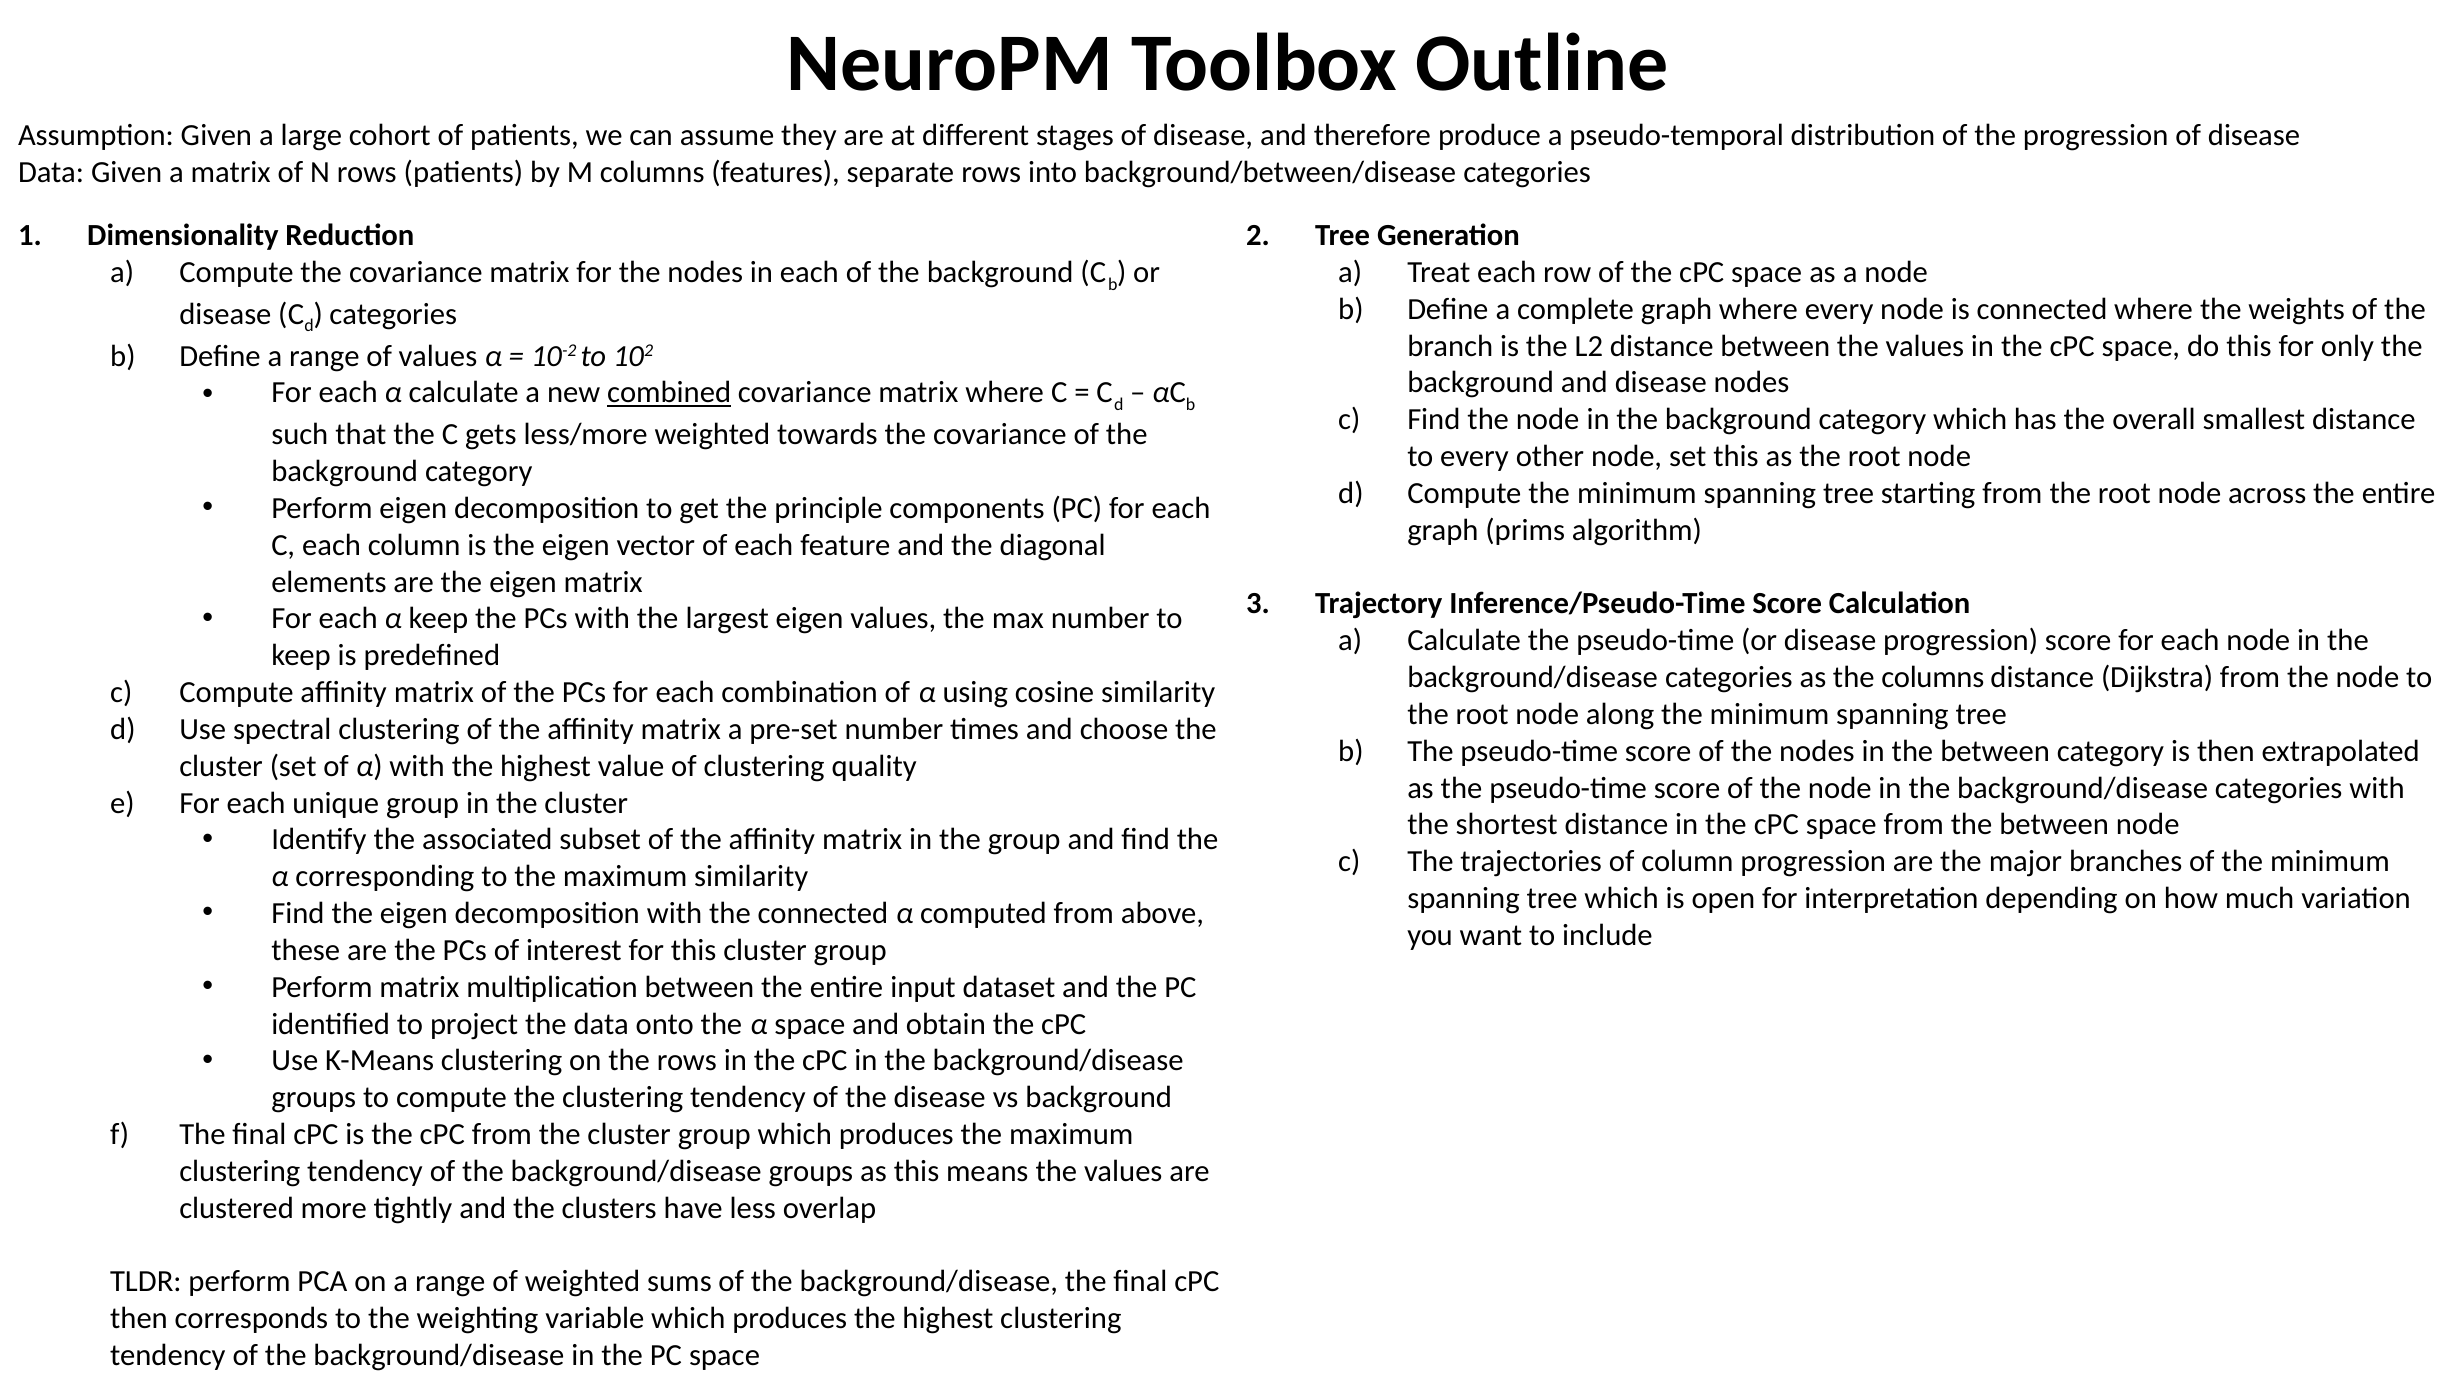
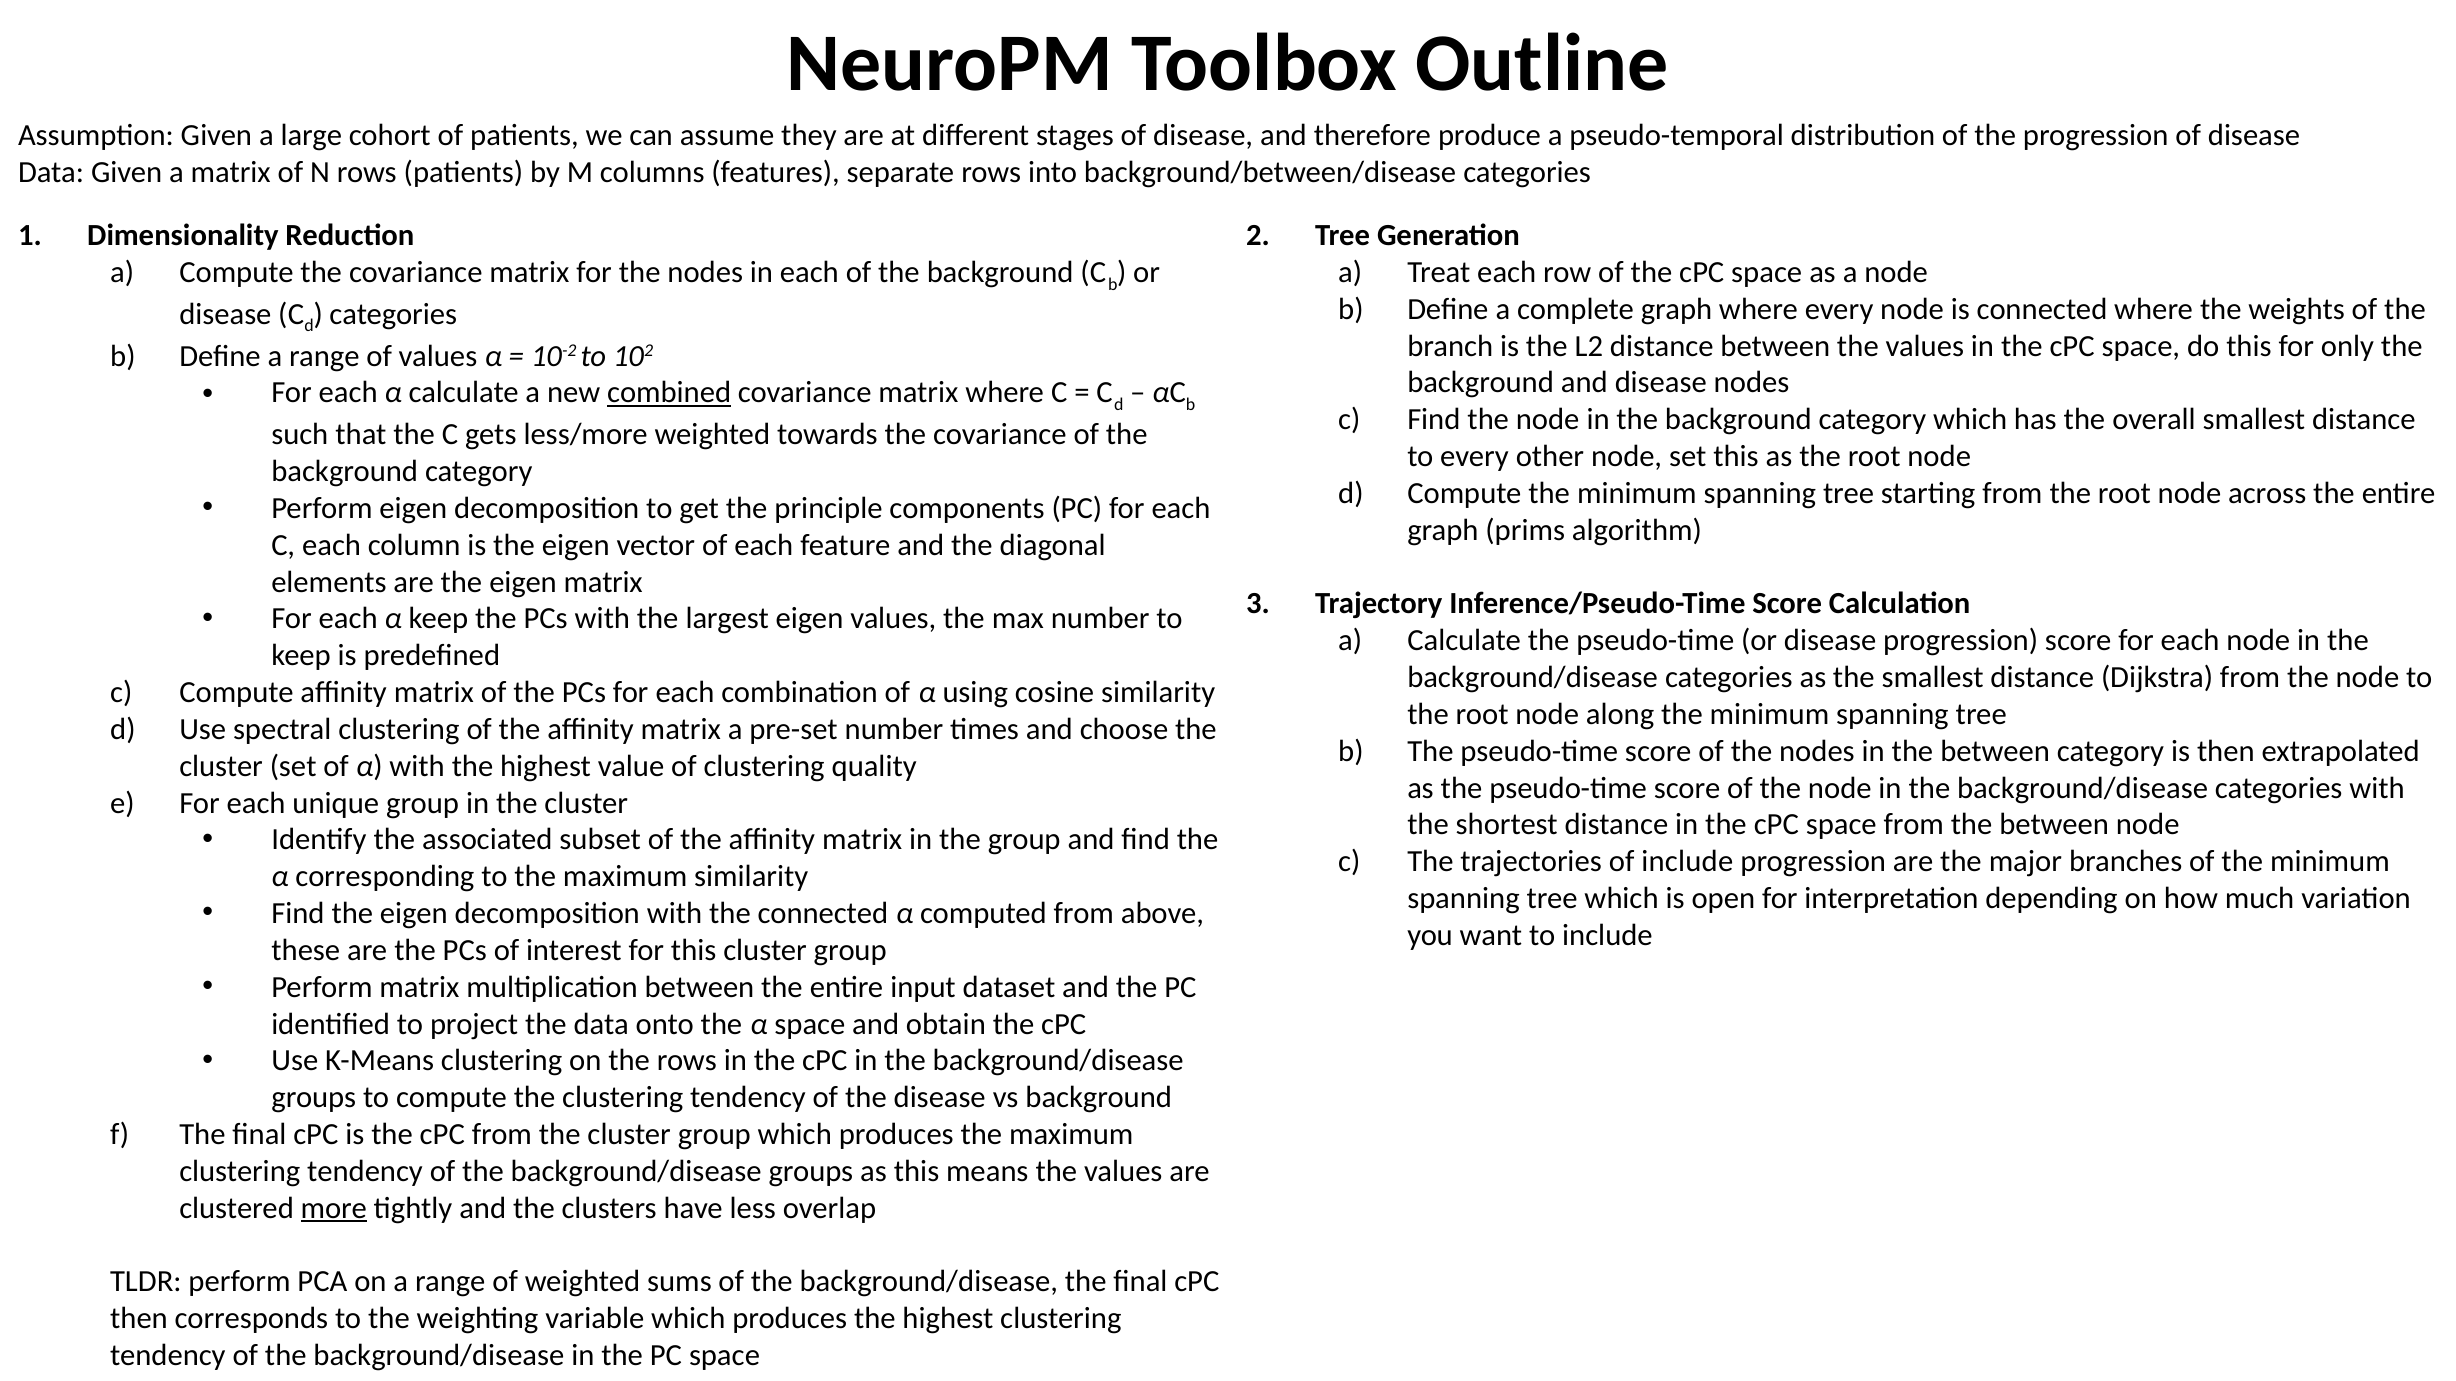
the columns: columns -> smallest
of column: column -> include
more underline: none -> present
